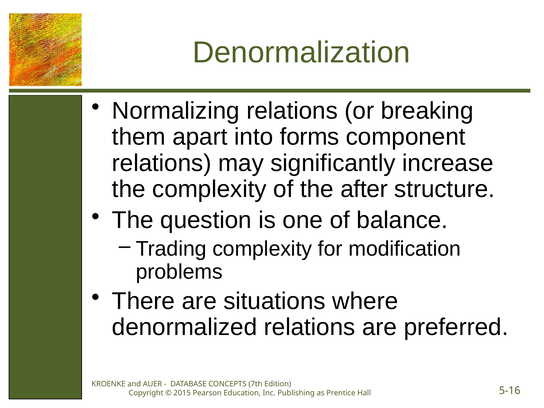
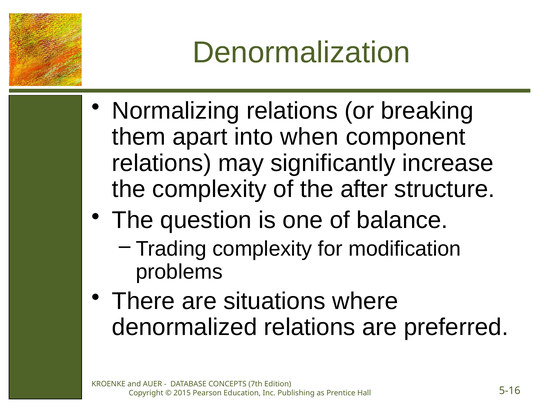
forms: forms -> when
